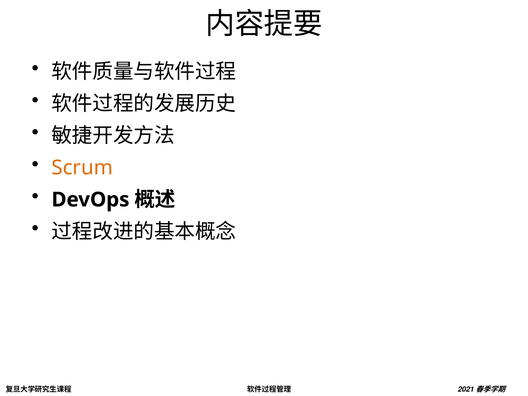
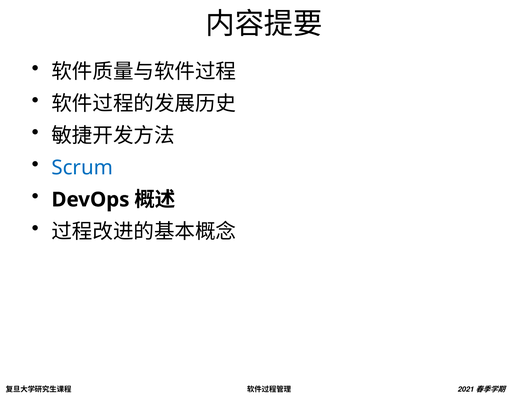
Scrum colour: orange -> blue
